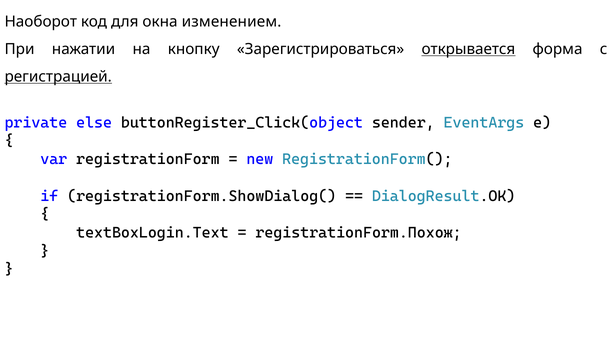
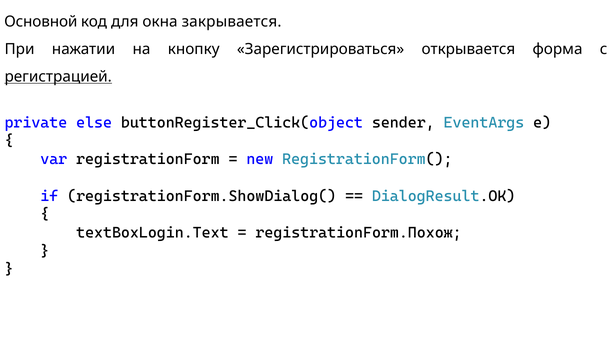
Наоборот: Наоборот -> Основной
изменением: изменением -> закрывается
открывается underline: present -> none
